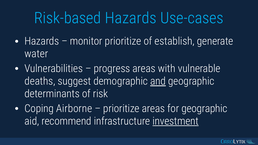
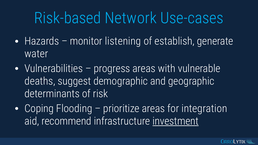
Risk-based Hazards: Hazards -> Network
monitor prioritize: prioritize -> listening
and underline: present -> none
Airborne: Airborne -> Flooding
for geographic: geographic -> integration
